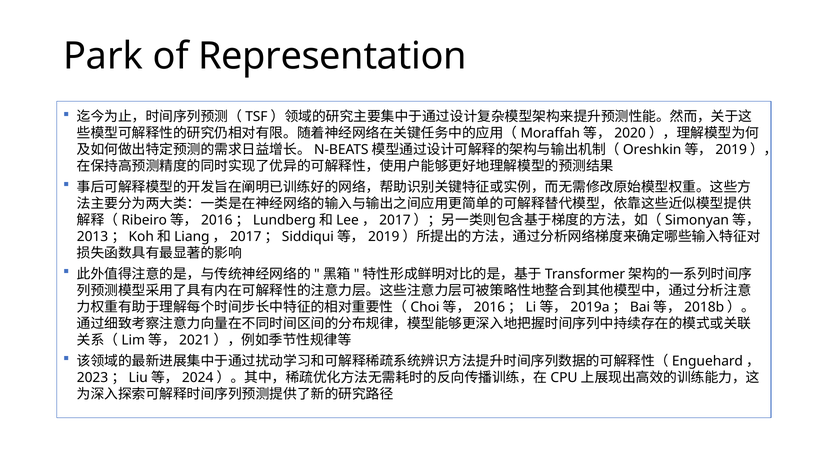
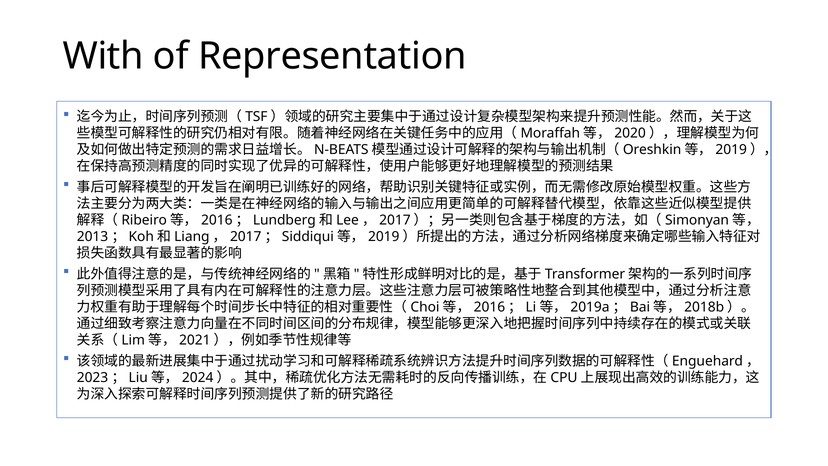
Park: Park -> With
